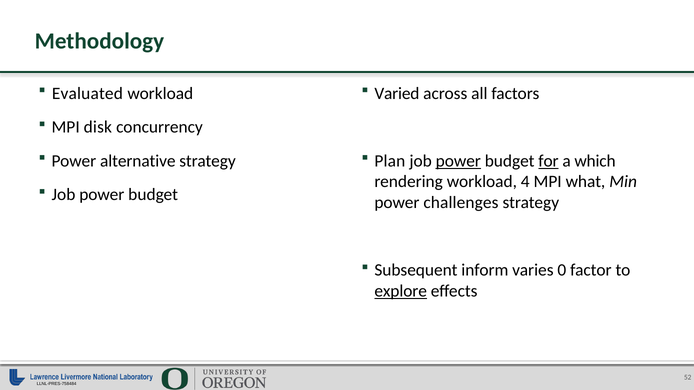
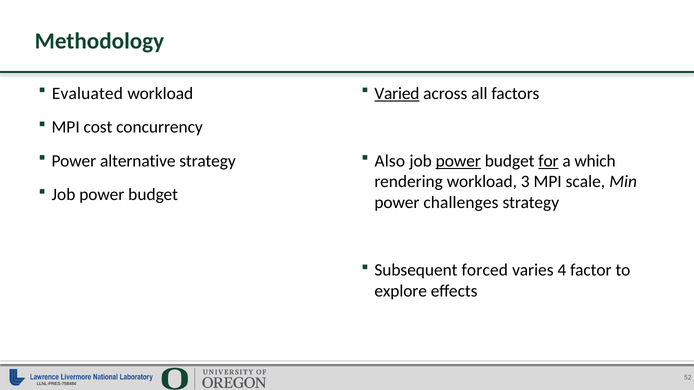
Varied underline: none -> present
disk: disk -> cost
Plan: Plan -> Also
4: 4 -> 3
what: what -> scale
inform: inform -> forced
0: 0 -> 4
explore underline: present -> none
